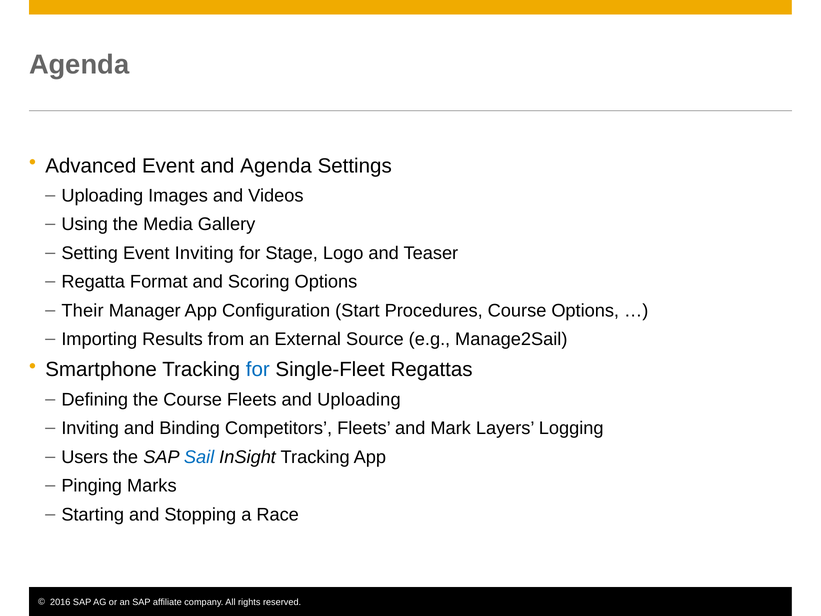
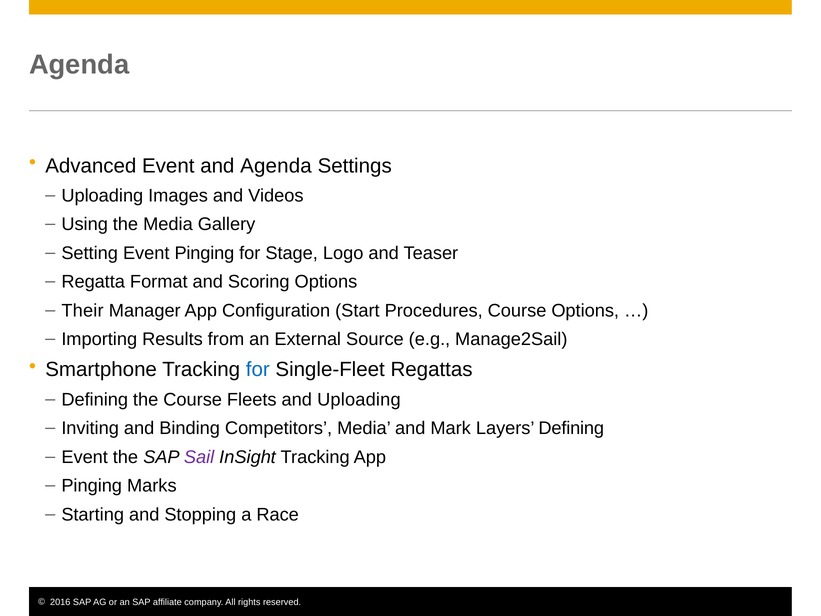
Event Inviting: Inviting -> Pinging
Competitors Fleets: Fleets -> Media
Layers Logging: Logging -> Defining
Users at (85, 457): Users -> Event
Sail colour: blue -> purple
